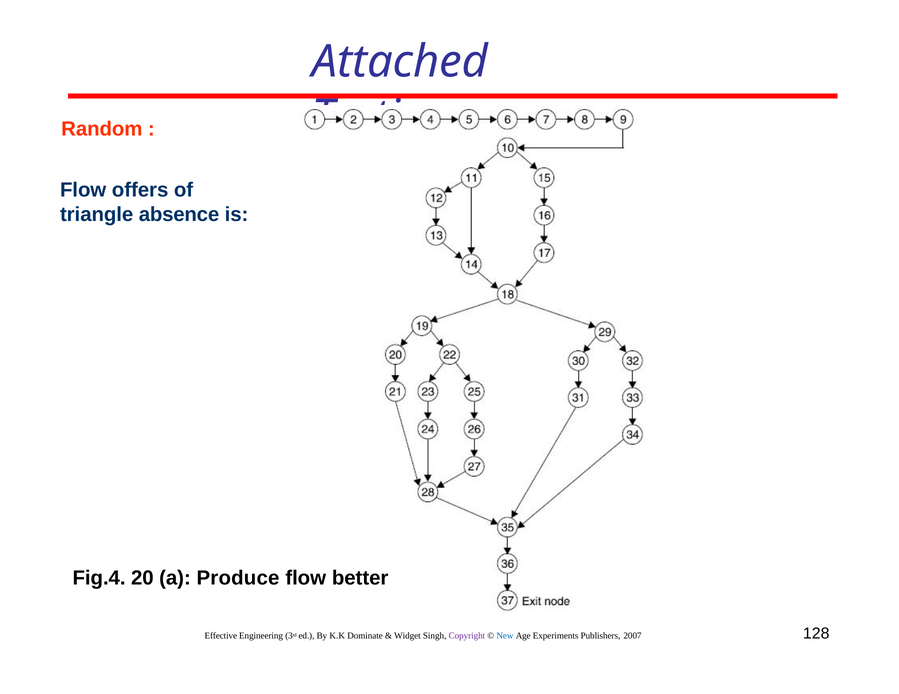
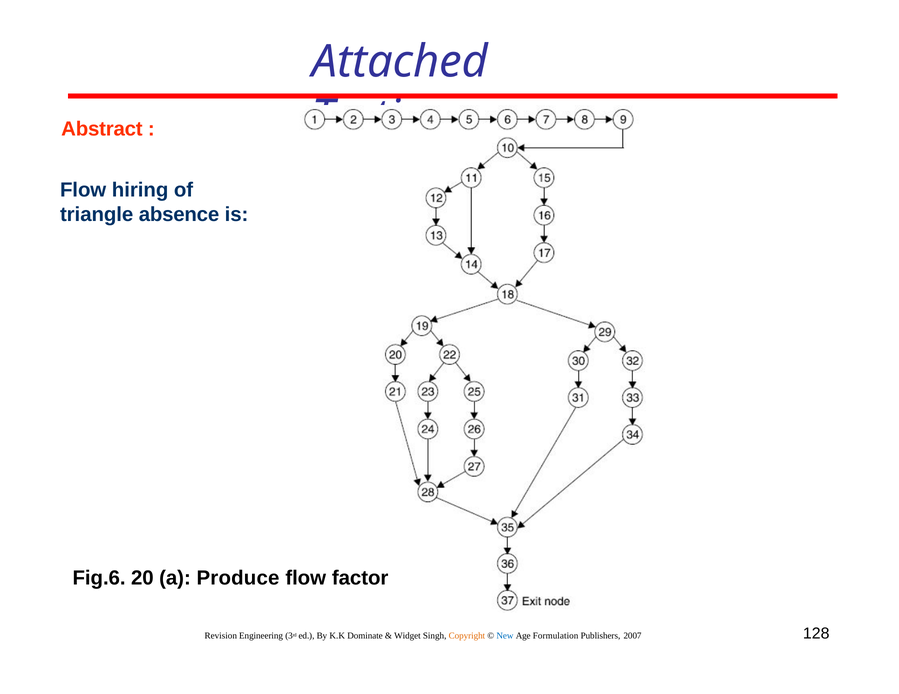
Random: Random -> Abstract
offers: offers -> hiring
Fig.4: Fig.4 -> Fig.6
better: better -> factor
Effective: Effective -> Revision
Copyright colour: purple -> orange
Experiments: Experiments -> Formulation
